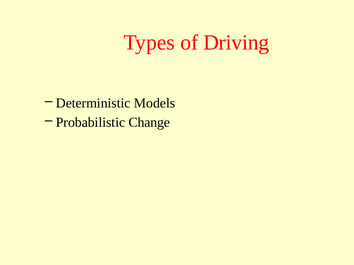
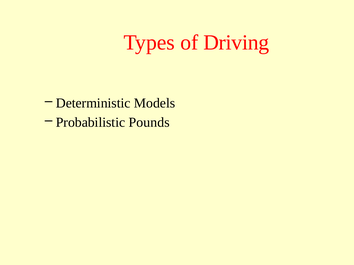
Change: Change -> Pounds
